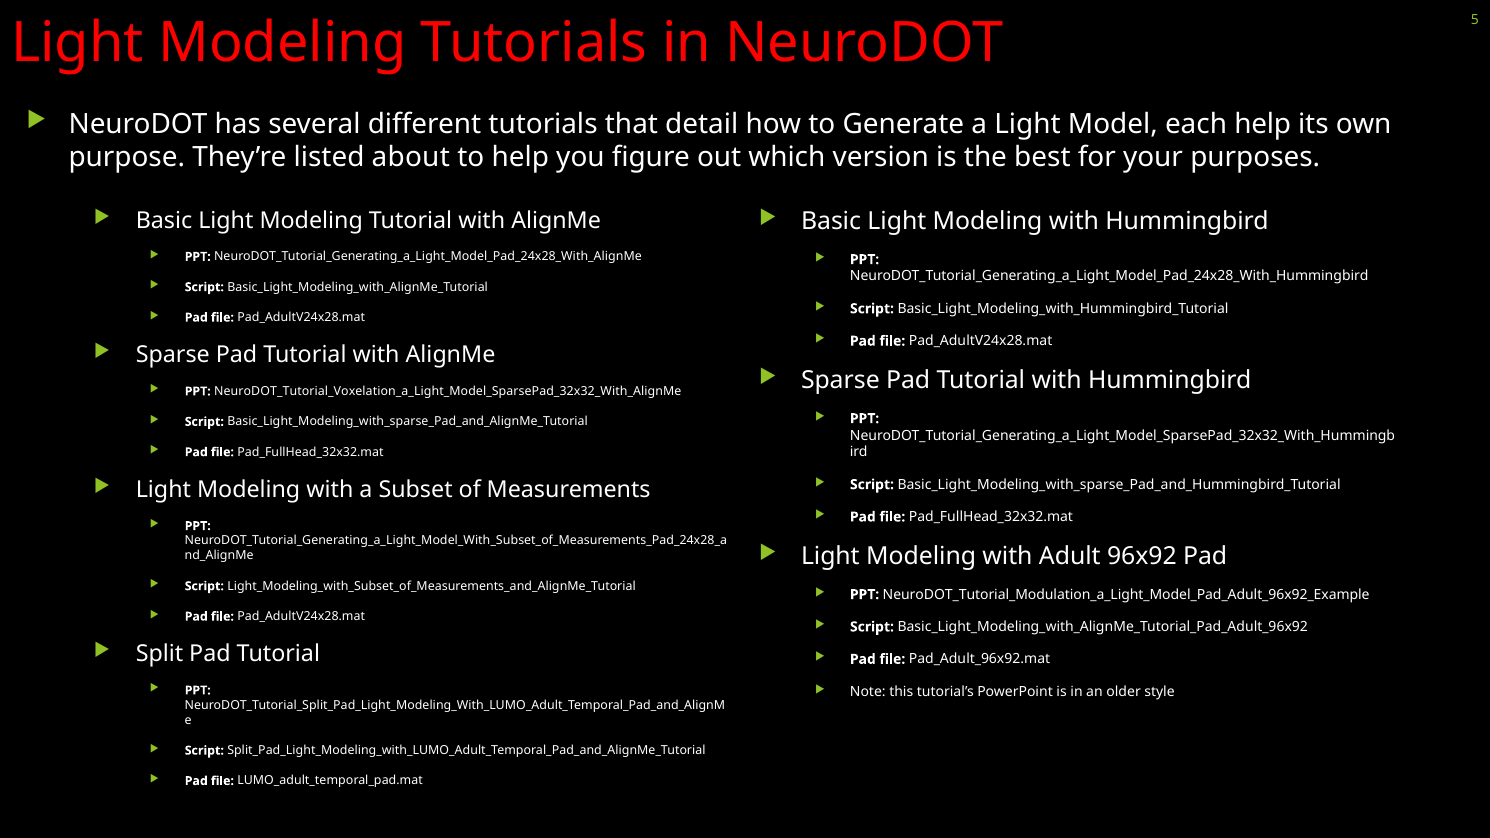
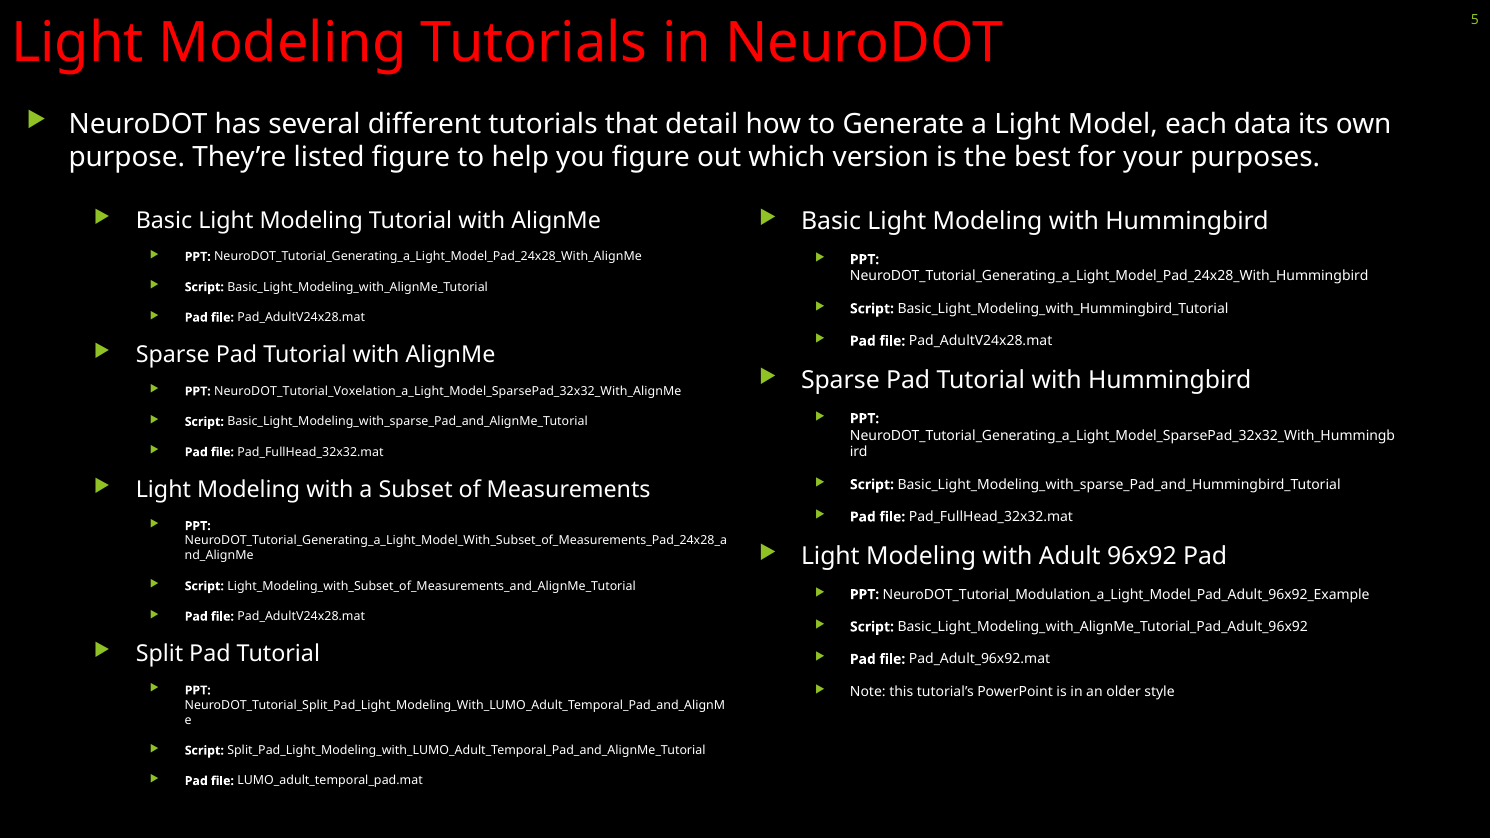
each help: help -> data
listed about: about -> figure
